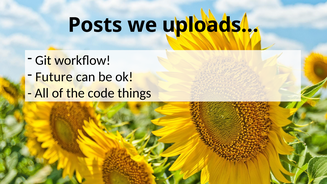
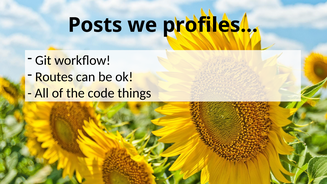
uploads…: uploads… -> profiles…
Future: Future -> Routes
